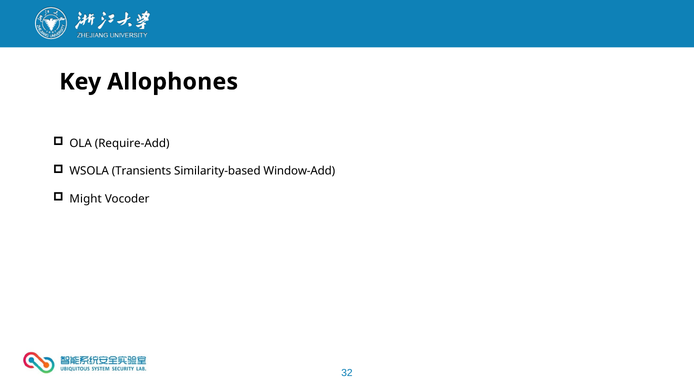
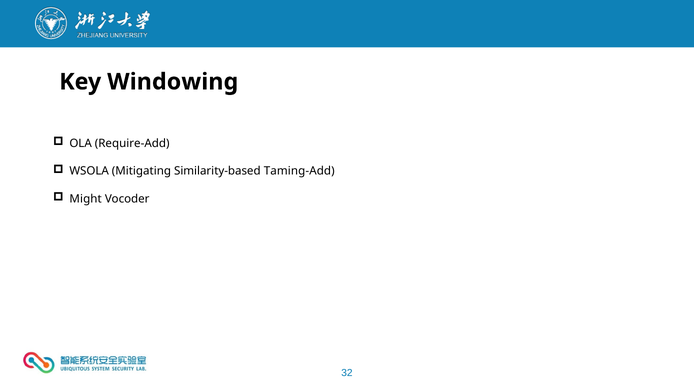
Allophones: Allophones -> Windowing
Transients: Transients -> Mitigating
Window-Add: Window-Add -> Taming-Add
